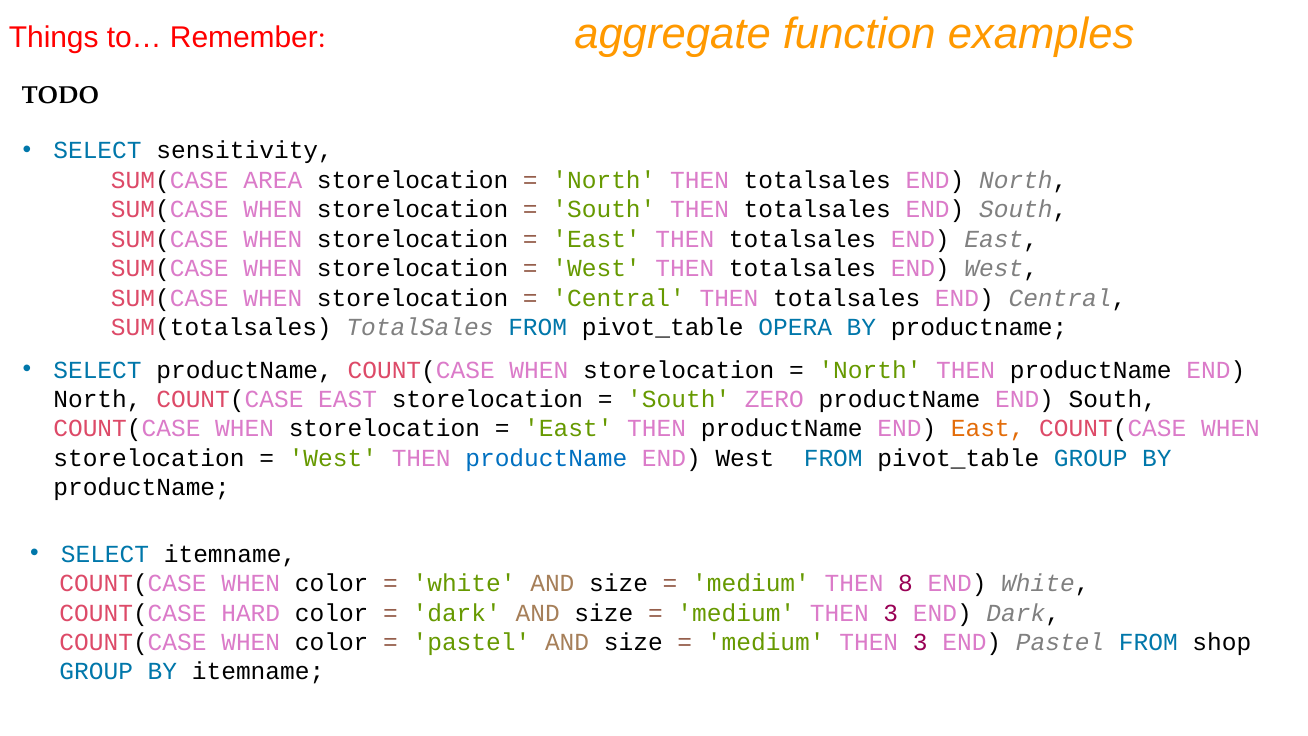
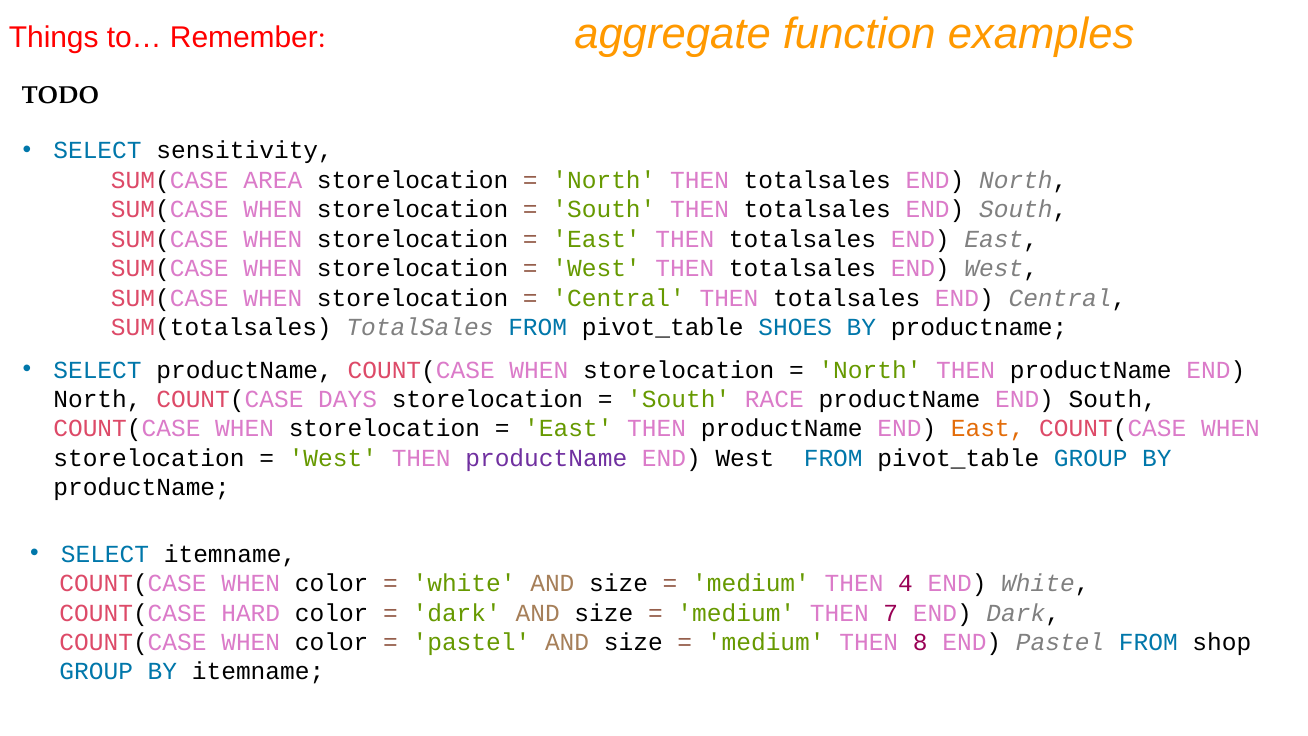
OPERA: OPERA -> SHOES
COUNT(CASE EAST: EAST -> DAYS
ZERO: ZERO -> RACE
productName at (546, 458) colour: blue -> purple
8: 8 -> 4
3 at (891, 613): 3 -> 7
3 at (920, 642): 3 -> 8
